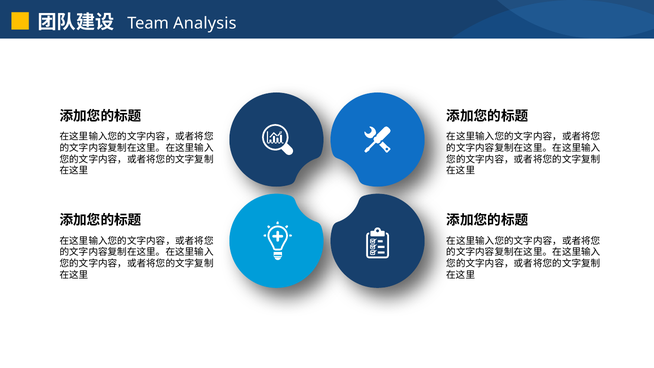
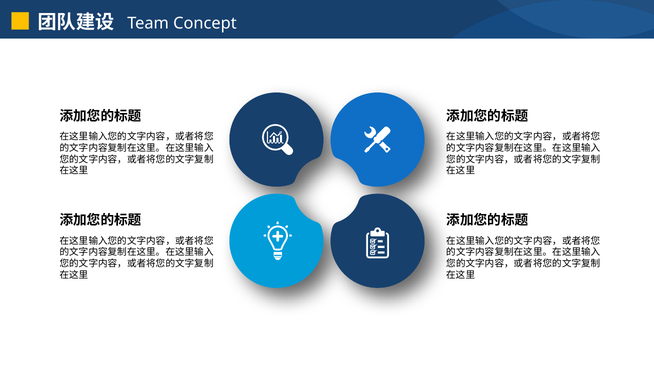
Analysis: Analysis -> Concept
